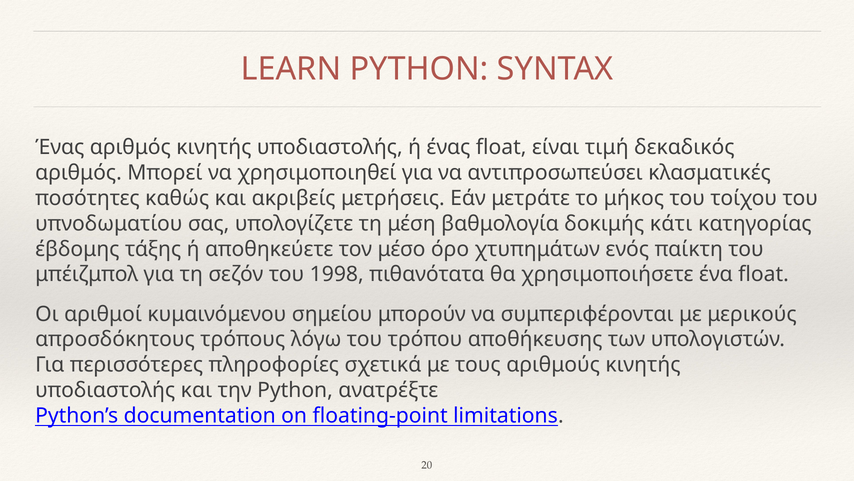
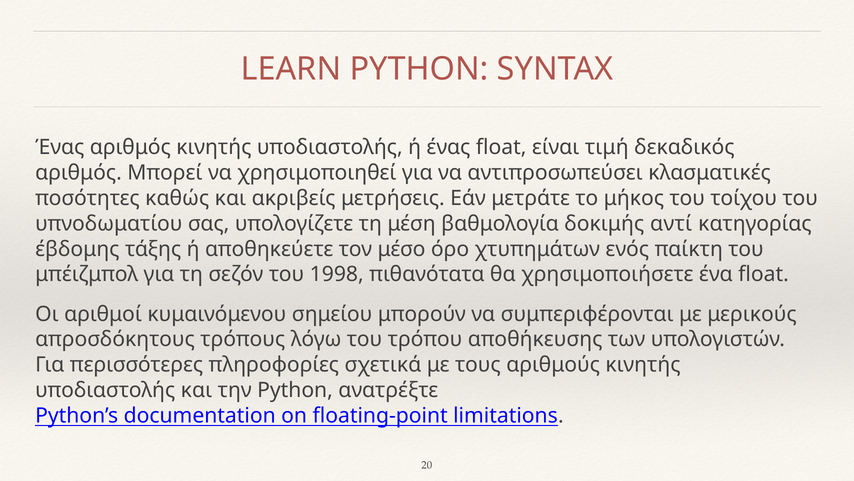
κάτι: κάτι -> αντί
